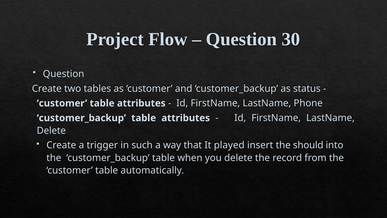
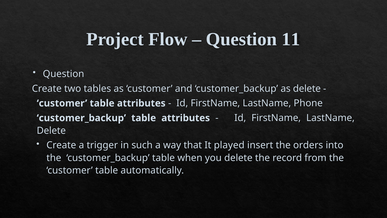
30: 30 -> 11
as status: status -> delete
should: should -> orders
